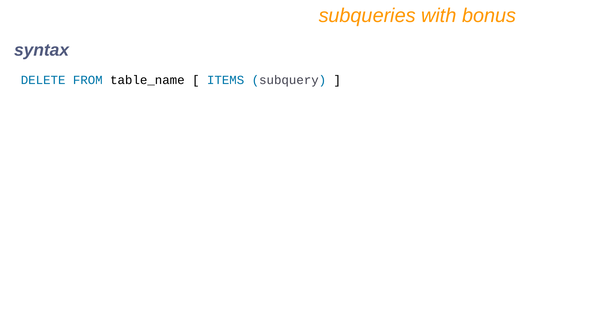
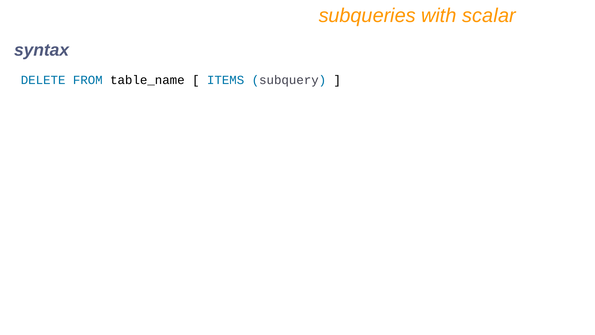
bonus: bonus -> scalar
